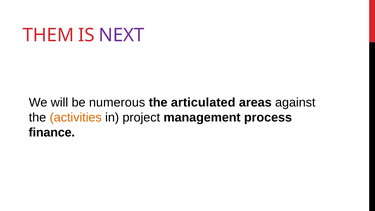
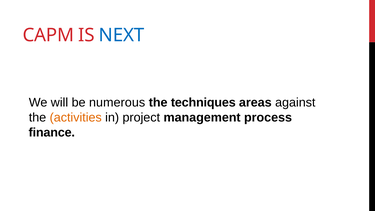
THEM: THEM -> CAPM
NEXT colour: purple -> blue
articulated: articulated -> techniques
